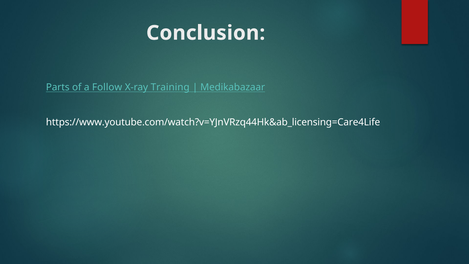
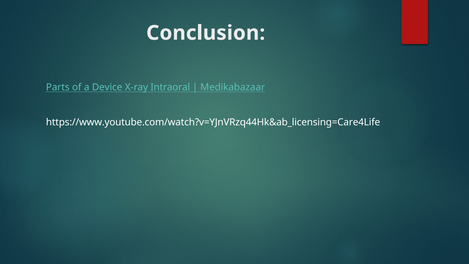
Follow: Follow -> Device
Training: Training -> Intraoral
